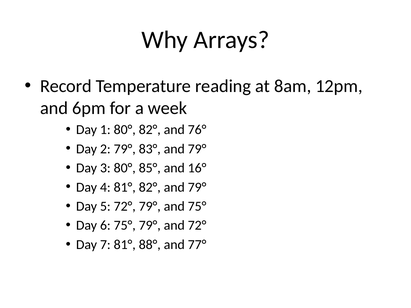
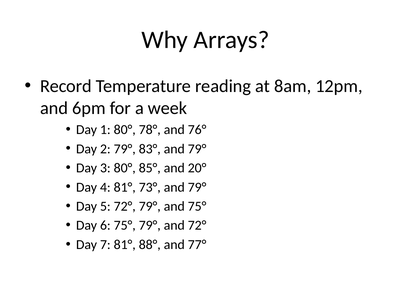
80° 82°: 82° -> 78°
16°: 16° -> 20°
81° 82°: 82° -> 73°
